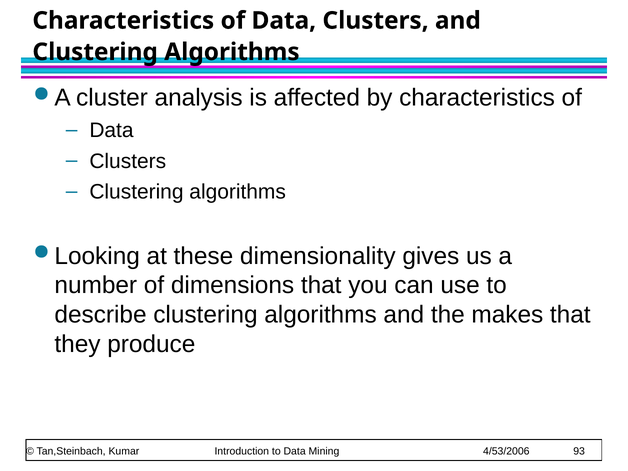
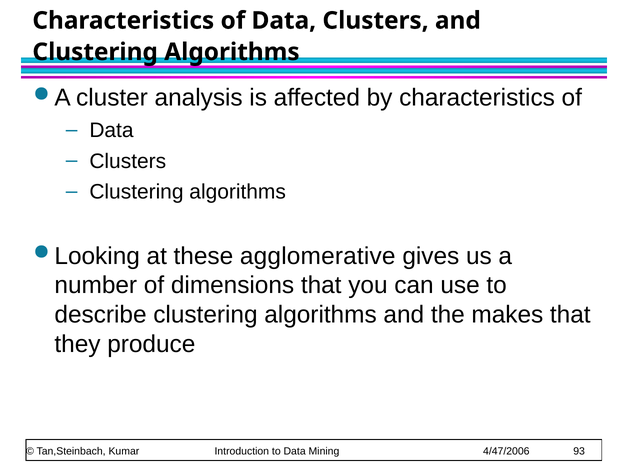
dimensionality: dimensionality -> agglomerative
4/53/2006: 4/53/2006 -> 4/47/2006
